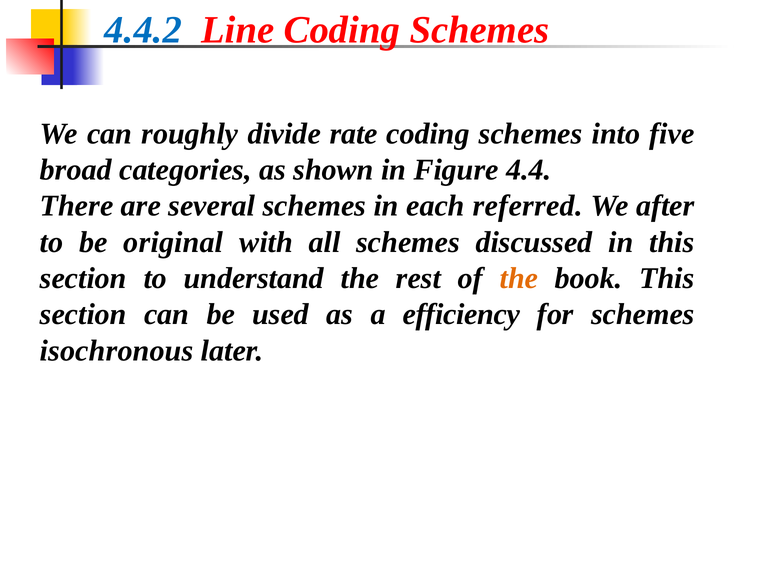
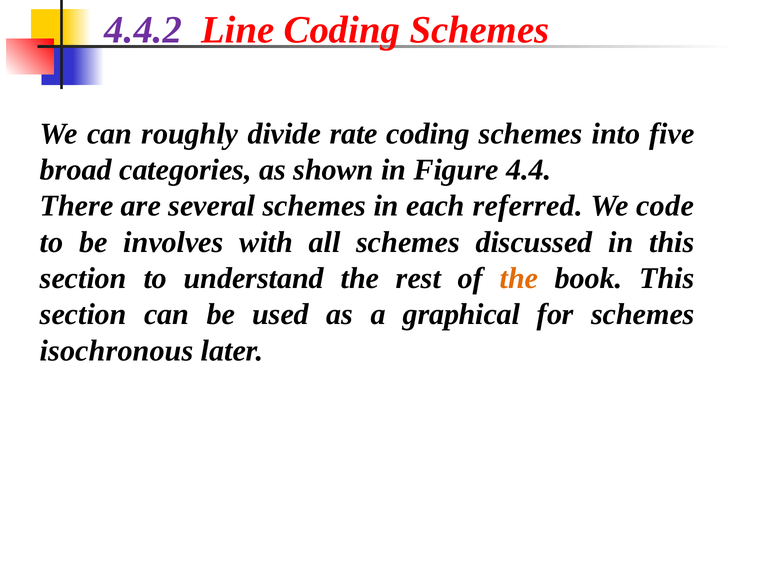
4.4.2 colour: blue -> purple
after: after -> code
original: original -> involves
efficiency: efficiency -> graphical
